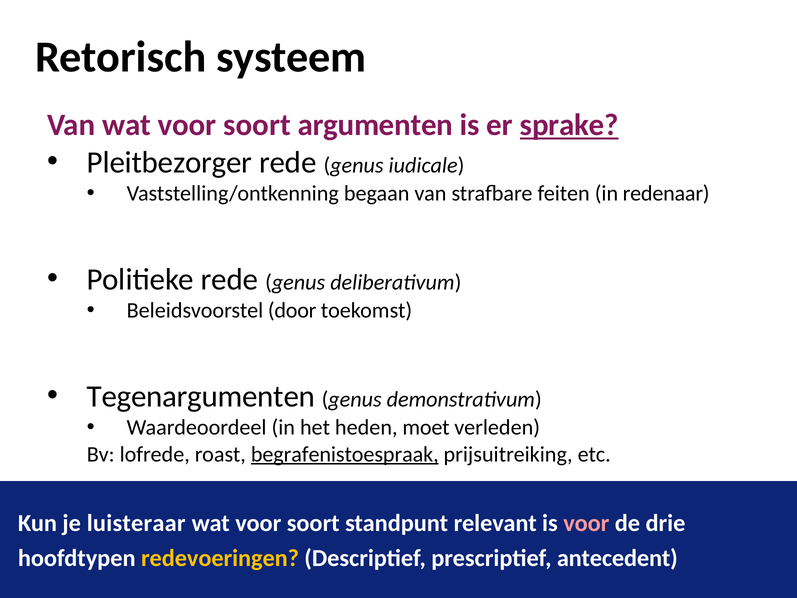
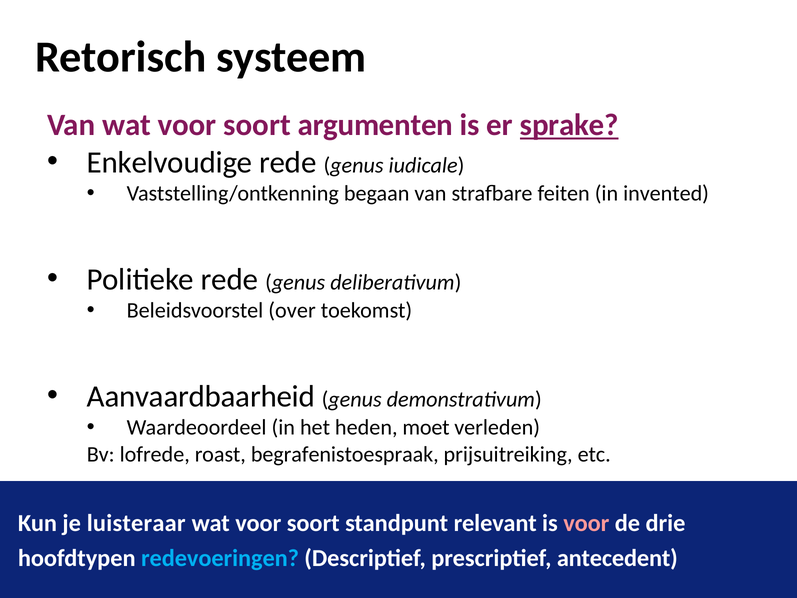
Pleitbezorger: Pleitbezorger -> Enkelvoudige
redenaar: redenaar -> invented
door: door -> over
Tegenargumenten: Tegenargumenten -> Aanvaardbaarheid
begrafenistoespraak underline: present -> none
redevoeringen colour: yellow -> light blue
